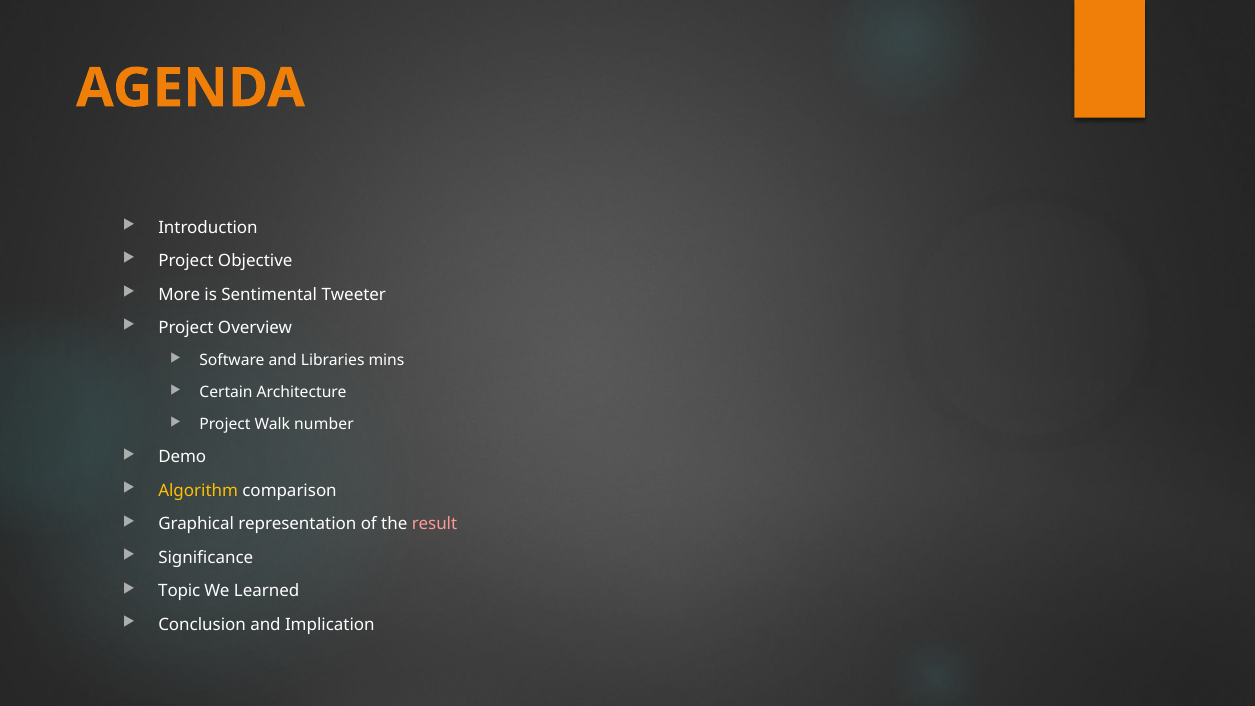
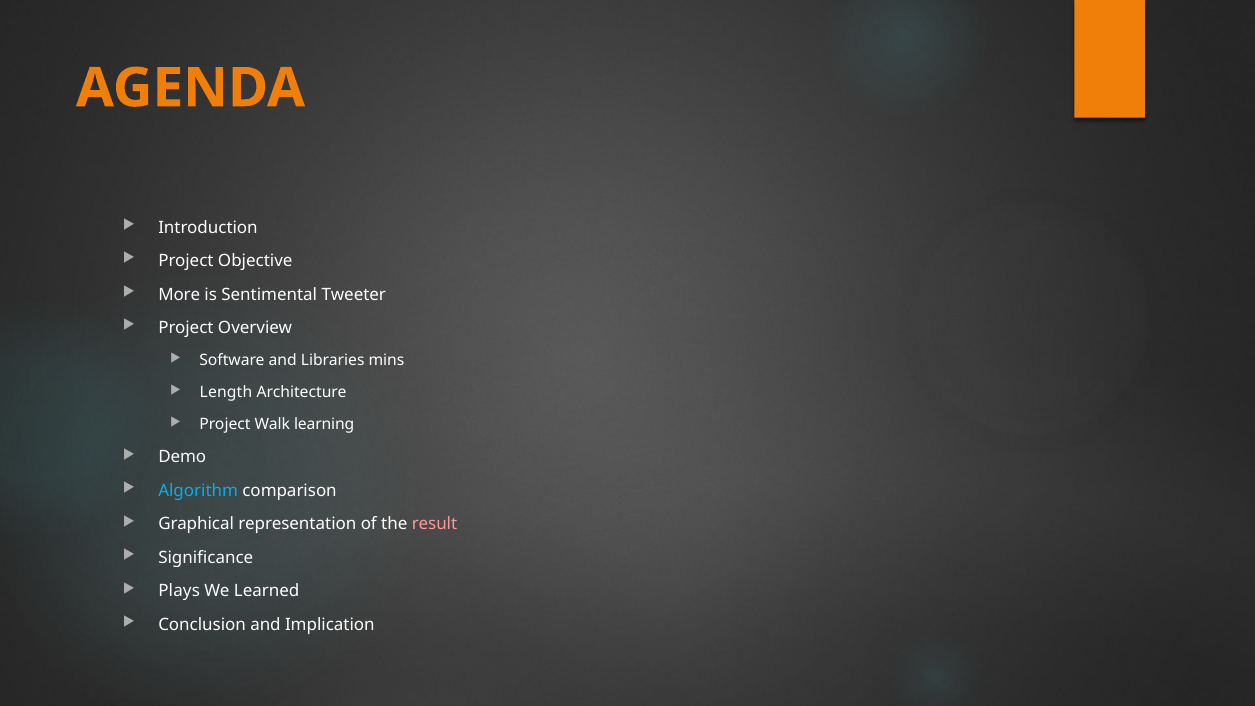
Certain: Certain -> Length
number: number -> learning
Algorithm colour: yellow -> light blue
Topic: Topic -> Plays
